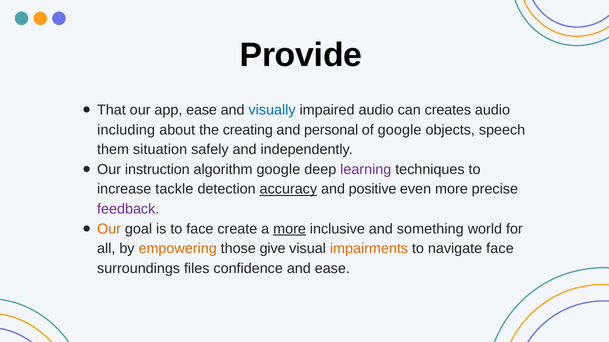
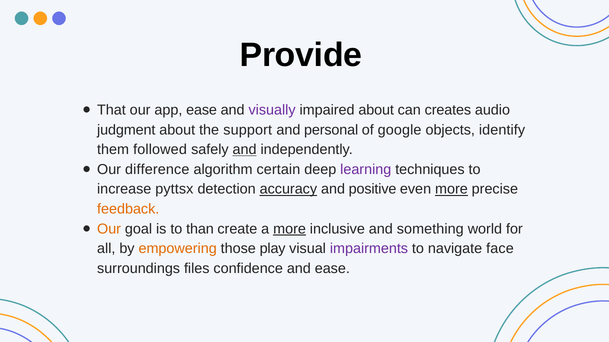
visually colour: blue -> purple
impaired audio: audio -> about
including: including -> judgment
creating: creating -> support
speech: speech -> identify
situation: situation -> followed
and at (245, 150) underline: none -> present
instruction: instruction -> difference
algorithm google: google -> certain
tackle: tackle -> pyttsx
more at (451, 190) underline: none -> present
feedback colour: purple -> orange
to face: face -> than
give: give -> play
impairments colour: orange -> purple
